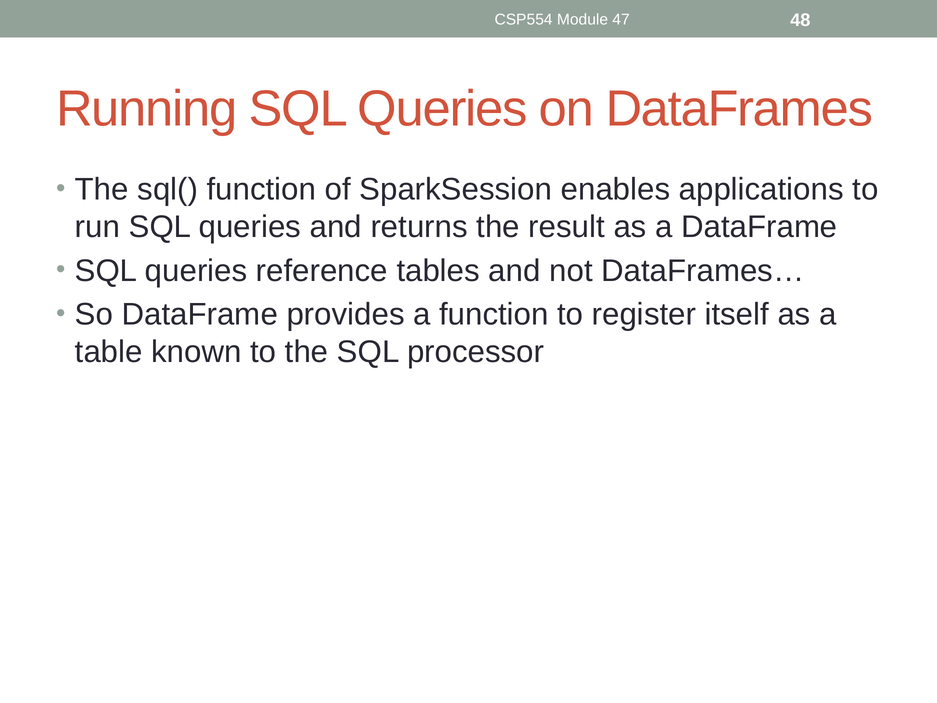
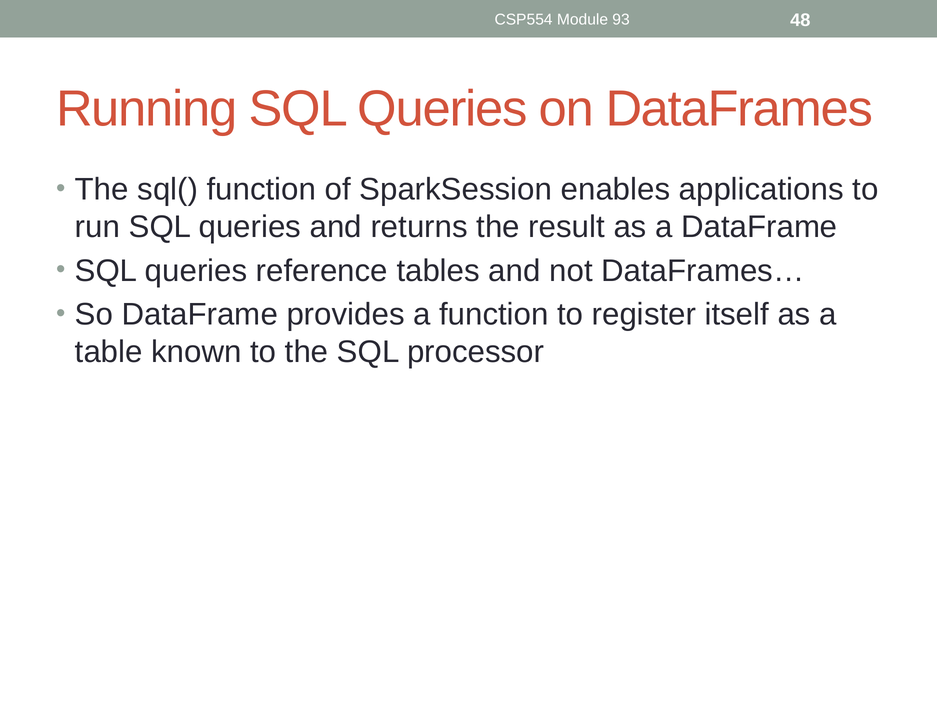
47: 47 -> 93
